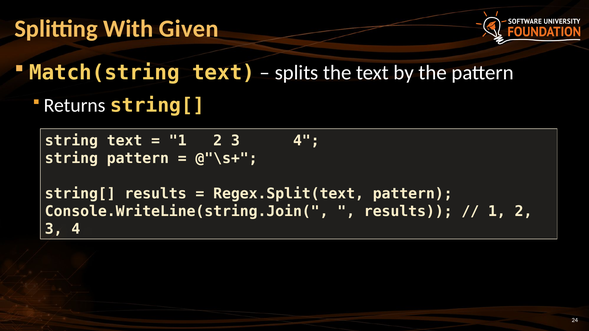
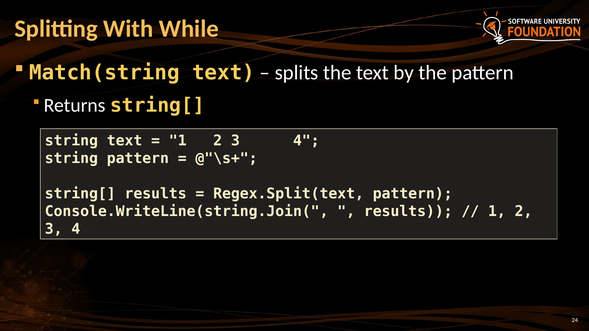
Given: Given -> While
